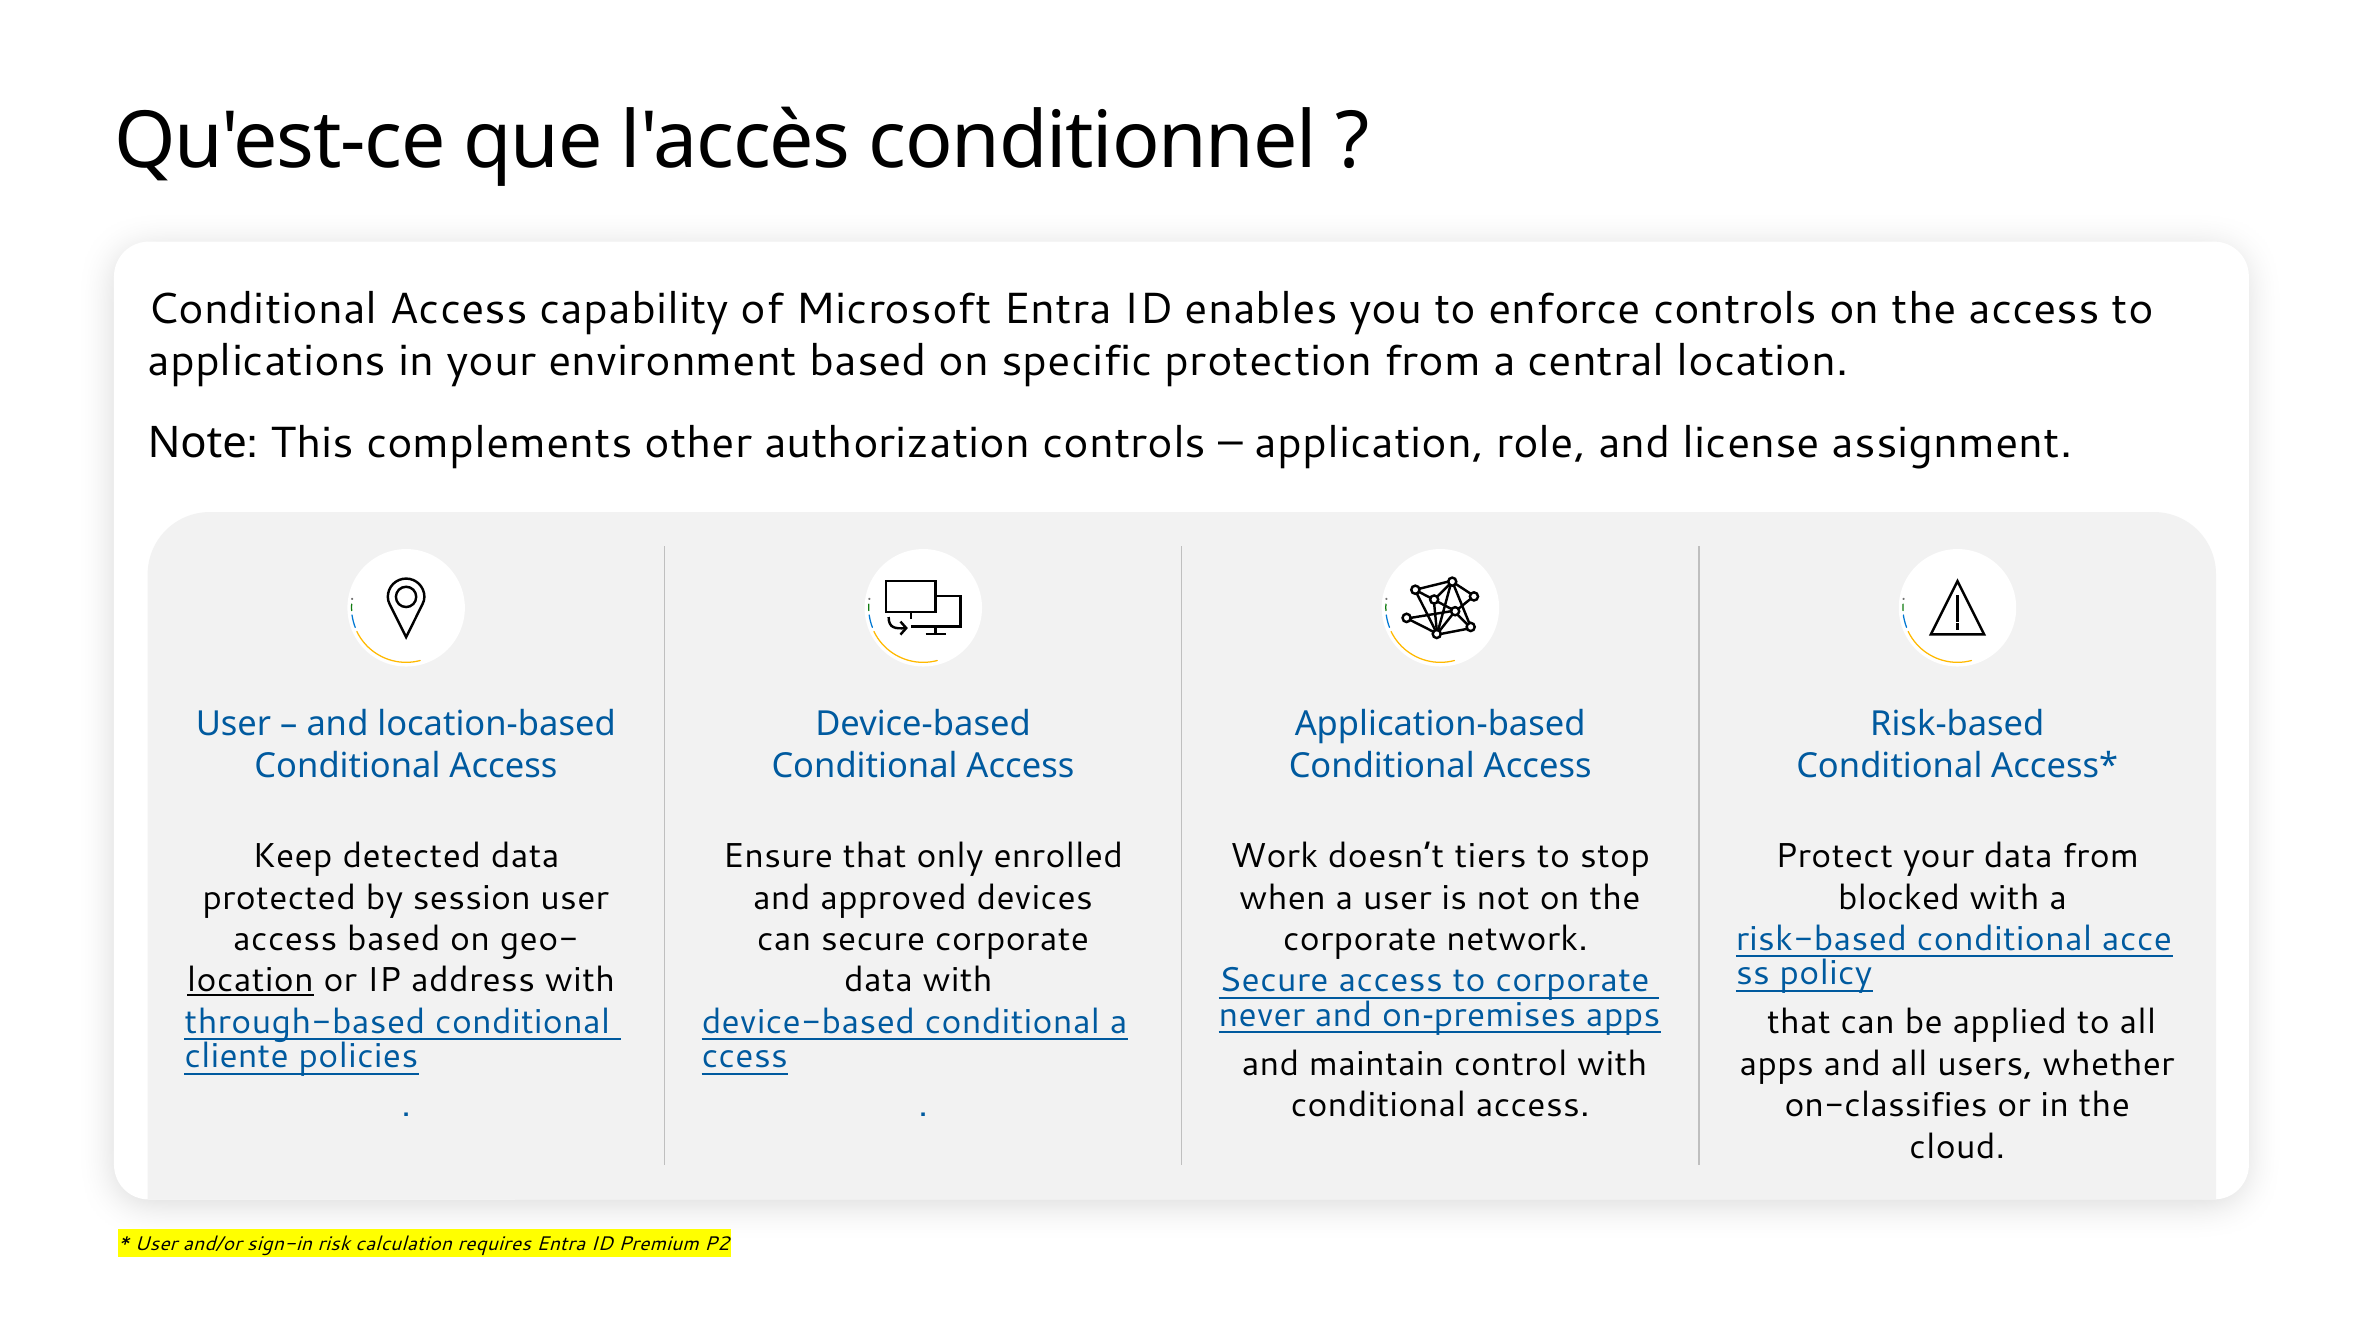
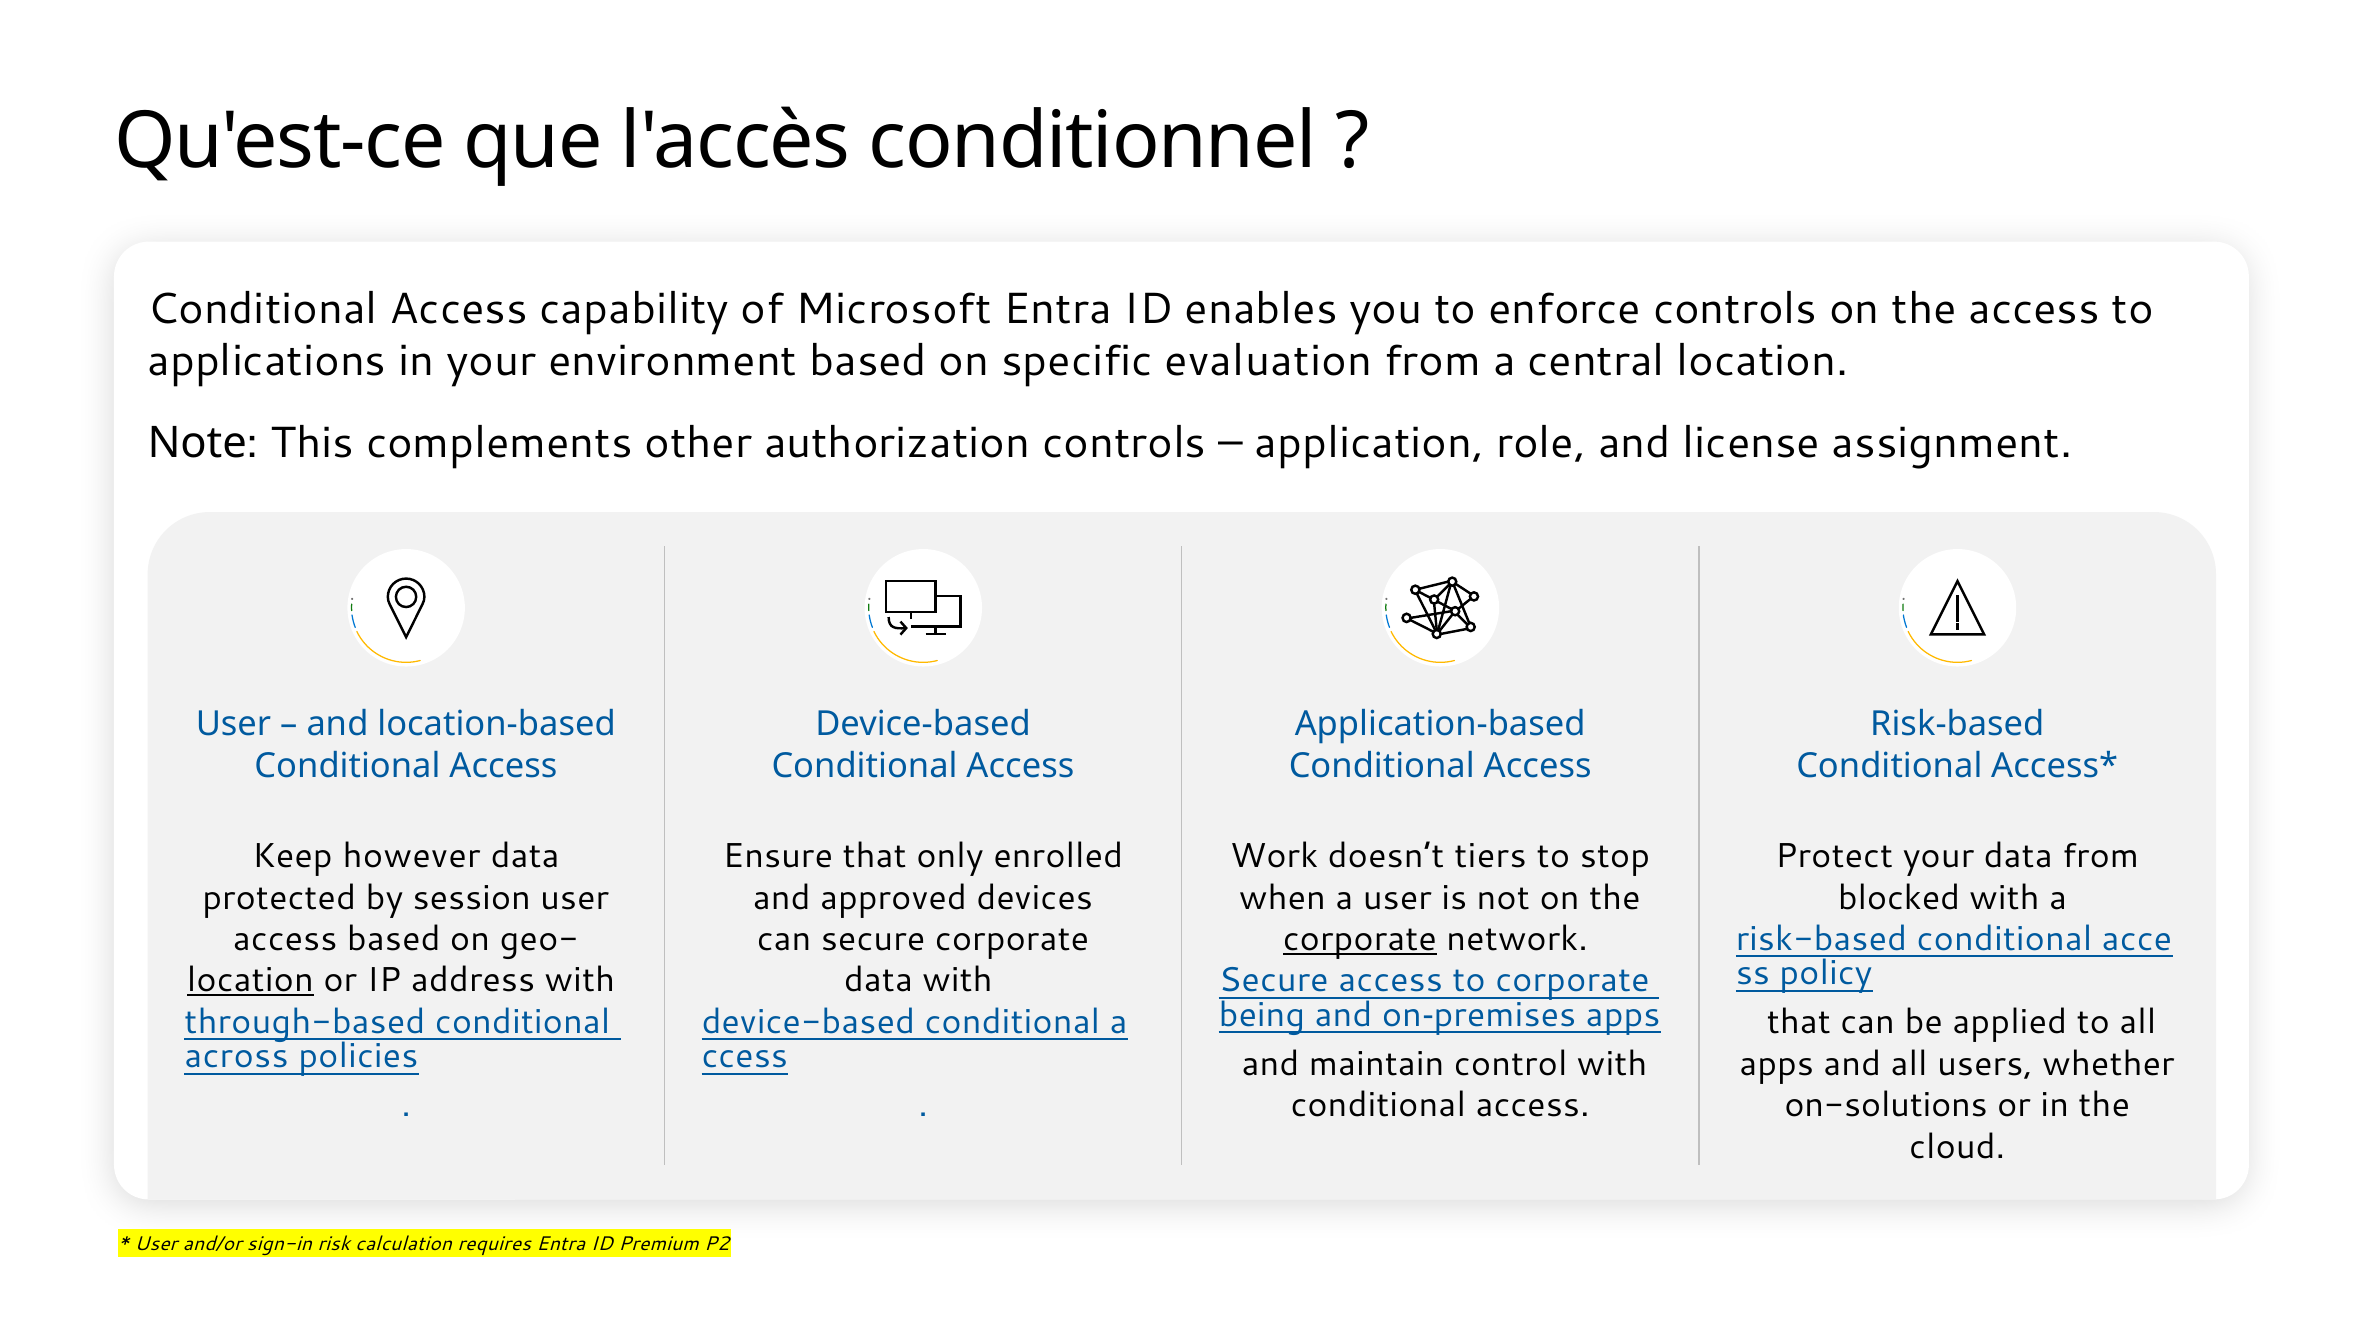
protection: protection -> evaluation
detected: detected -> however
corporate at (1360, 939) underline: none -> present
never: never -> being
cliente: cliente -> across
on-classifies: on-classifies -> on-solutions
